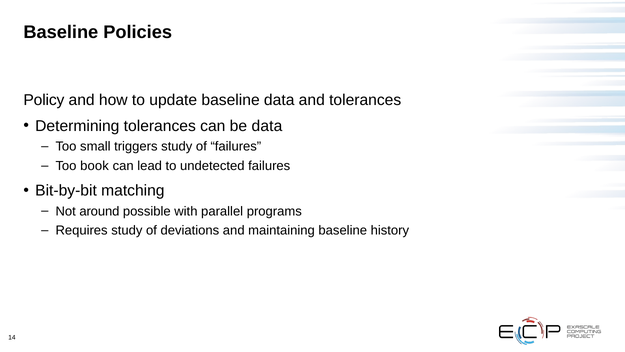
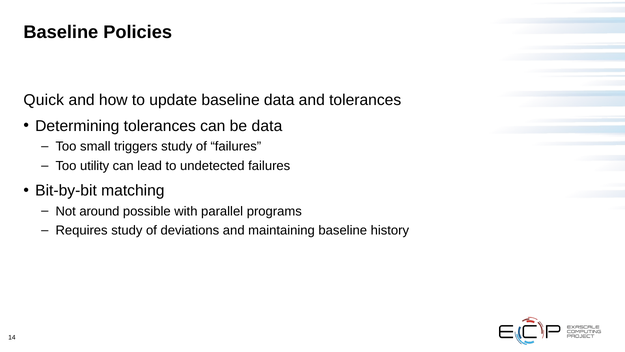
Policy: Policy -> Quick
book: book -> utility
